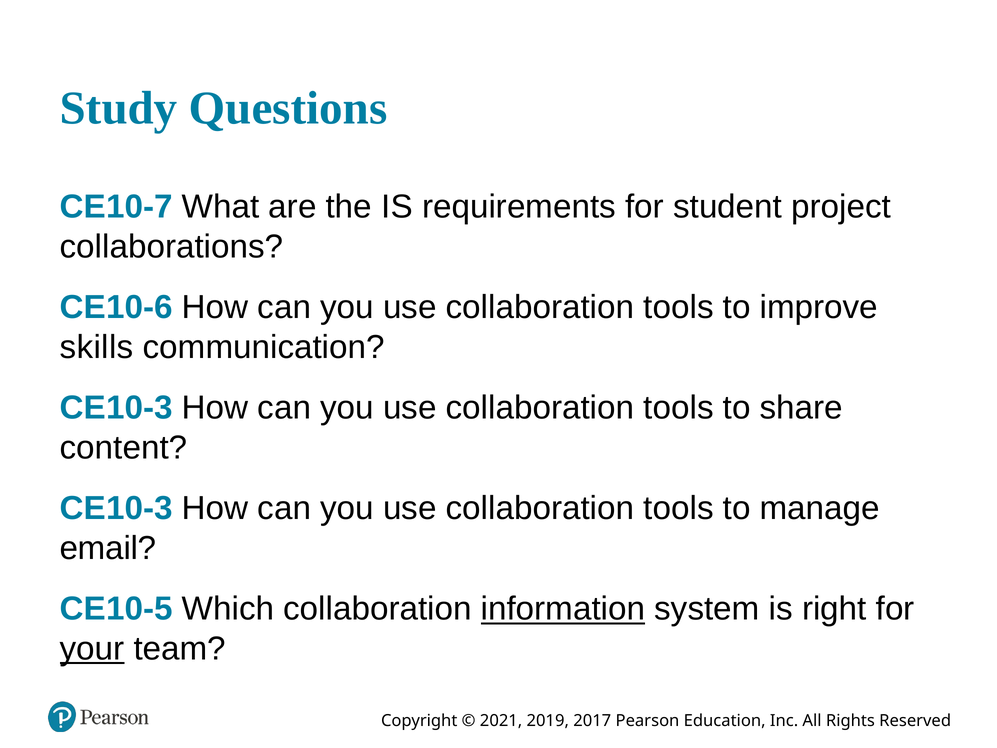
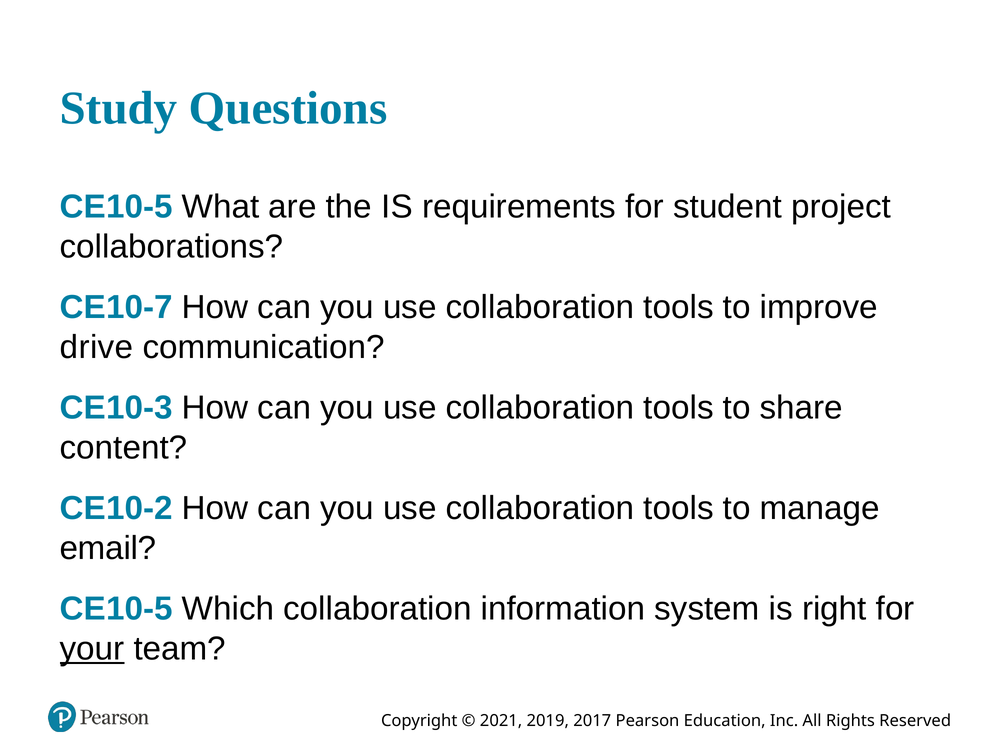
10-7 at (139, 207): 10-7 -> 10-5
10-6: 10-6 -> 10-7
skills: skills -> drive
10-3 at (139, 508): 10-3 -> 10-2
information underline: present -> none
